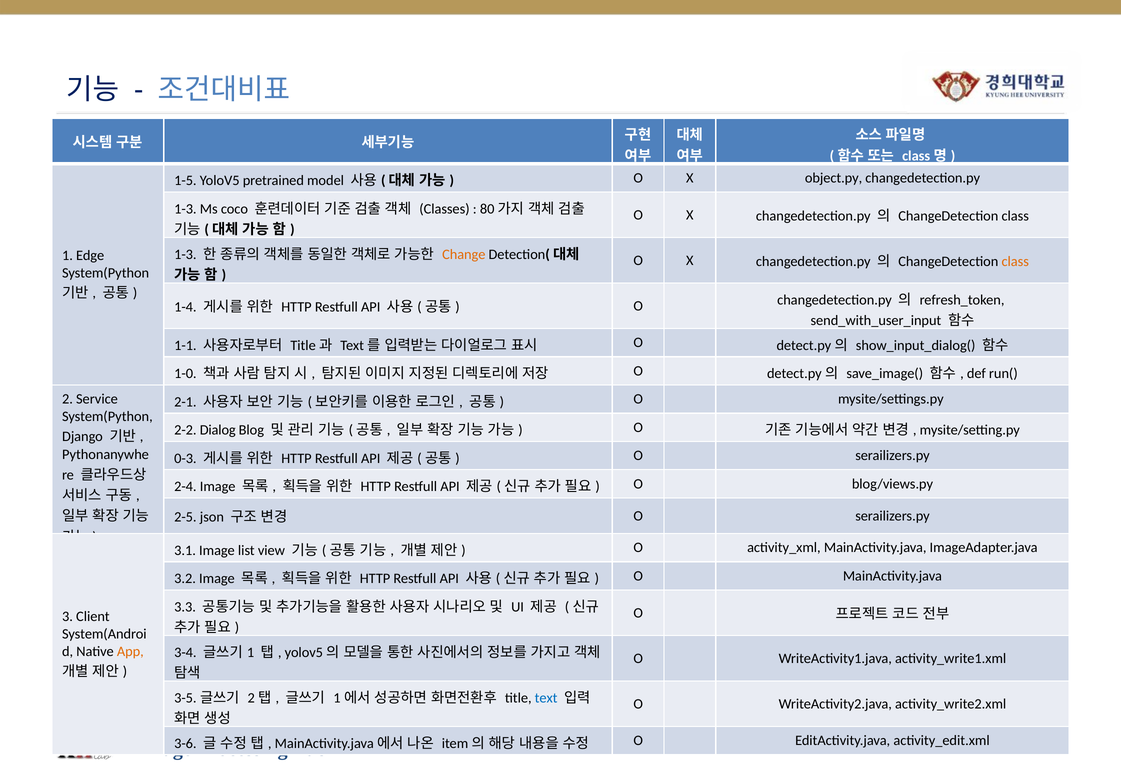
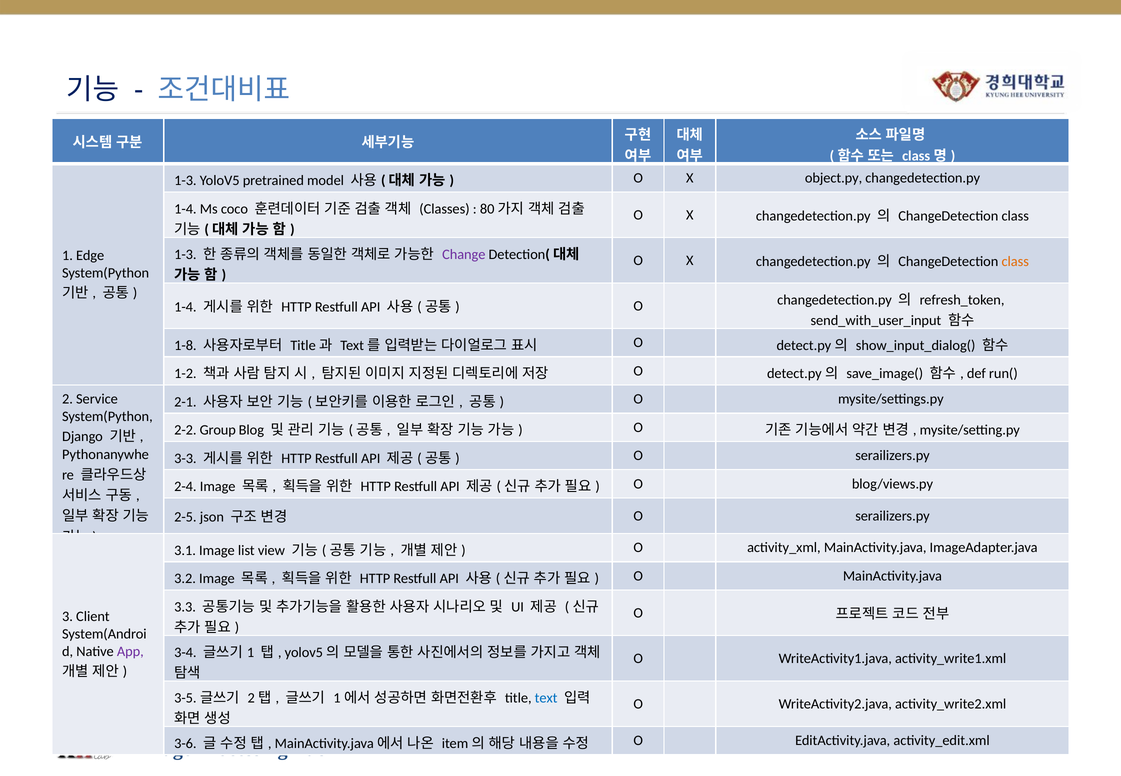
1-5 at (185, 181): 1-5 -> 1-3
1-3 at (185, 209): 1-3 -> 1-4
Change colour: orange -> purple
1-1: 1-1 -> 1-8
1-0: 1-0 -> 1-2
Dialog: Dialog -> Group
0-3: 0-3 -> 3-3
App colour: orange -> purple
